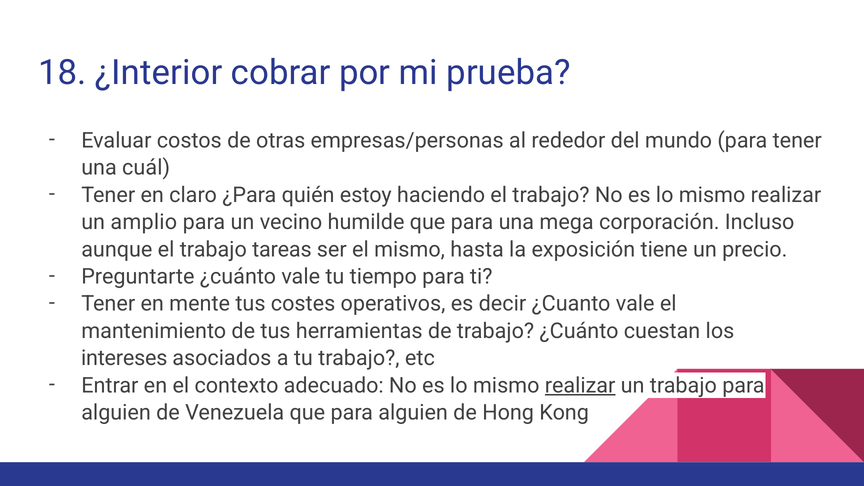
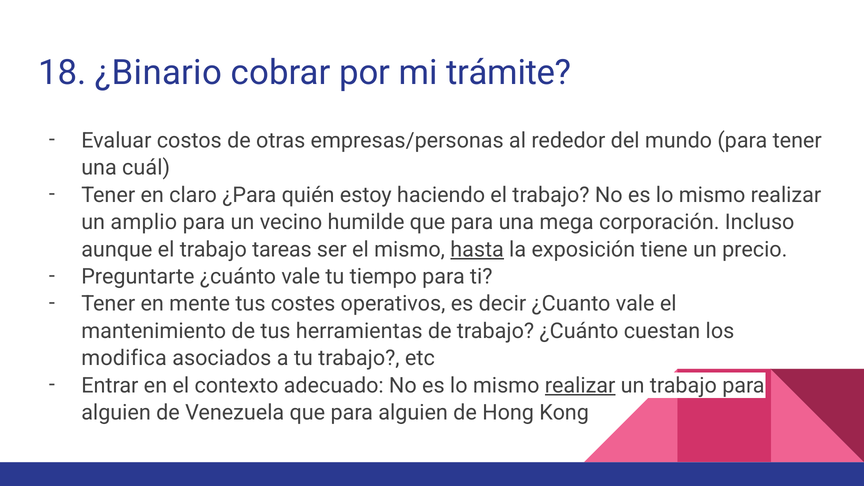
¿Interior: ¿Interior -> ¿Binario
prueba: prueba -> trámite
hasta underline: none -> present
intereses: intereses -> modifica
